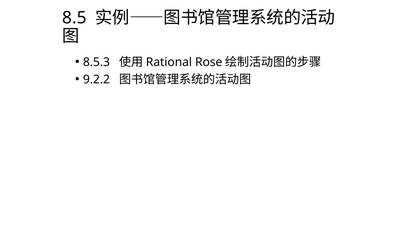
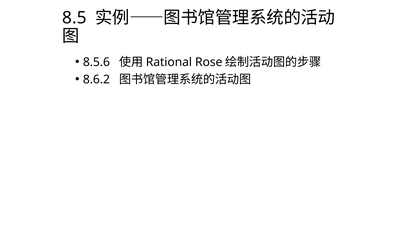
8.5.3: 8.5.3 -> 8.5.6
9.2.2: 9.2.2 -> 8.6.2
